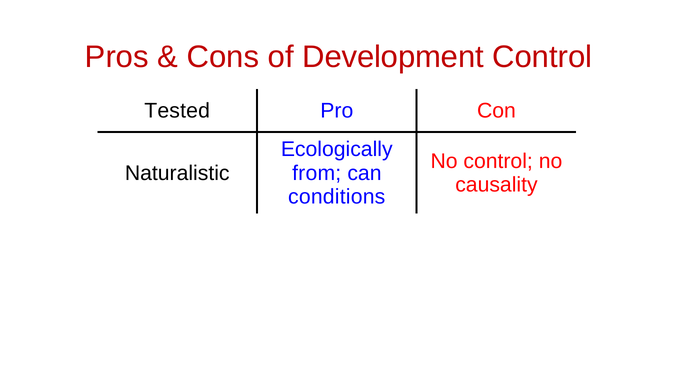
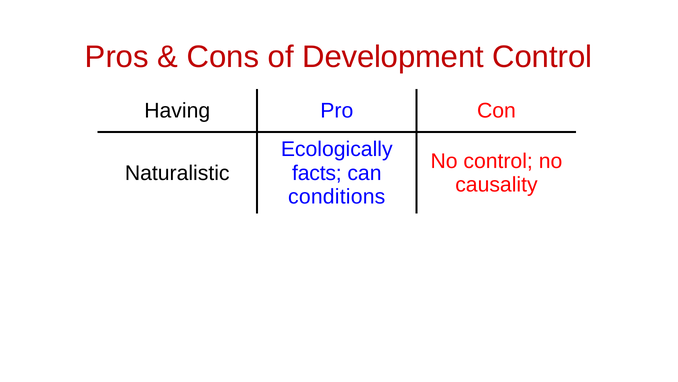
Tested: Tested -> Having
from: from -> facts
